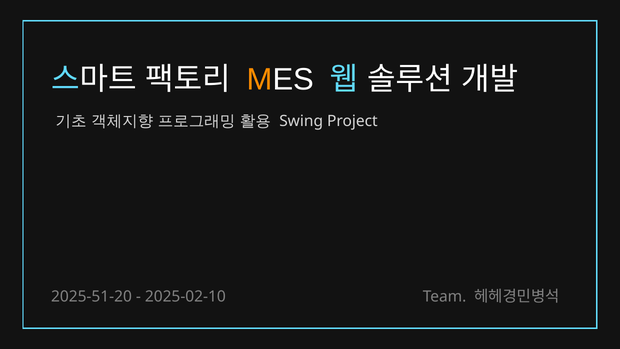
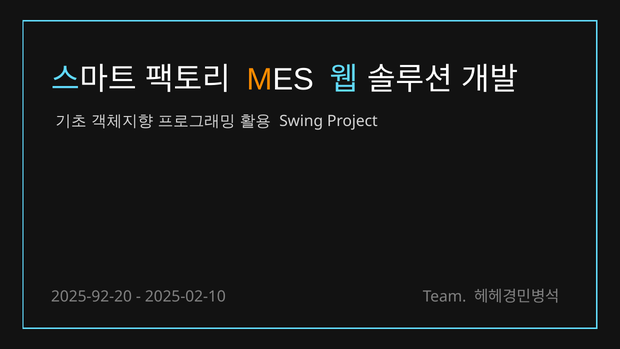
2025-51-20: 2025-51-20 -> 2025-92-20
